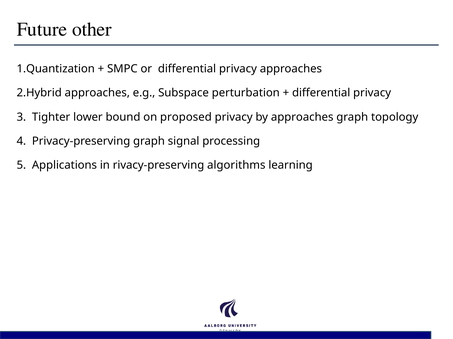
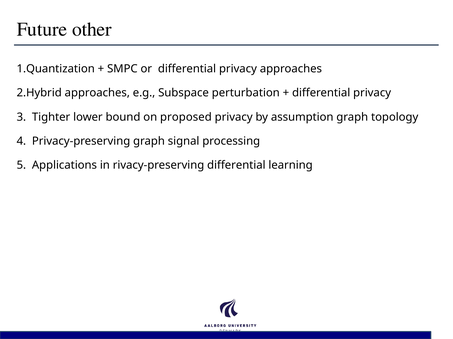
by approaches: approaches -> assumption
rivacy-preserving algorithms: algorithms -> differential
